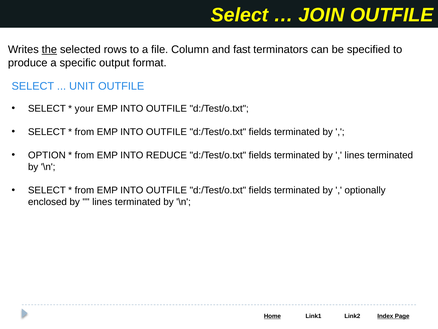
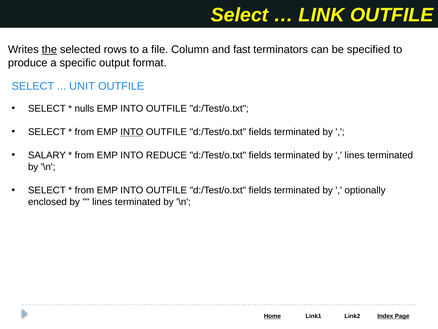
JOIN: JOIN -> LINK
your: your -> nulls
INTO at (132, 132) underline: none -> present
OPTION: OPTION -> SALARY
